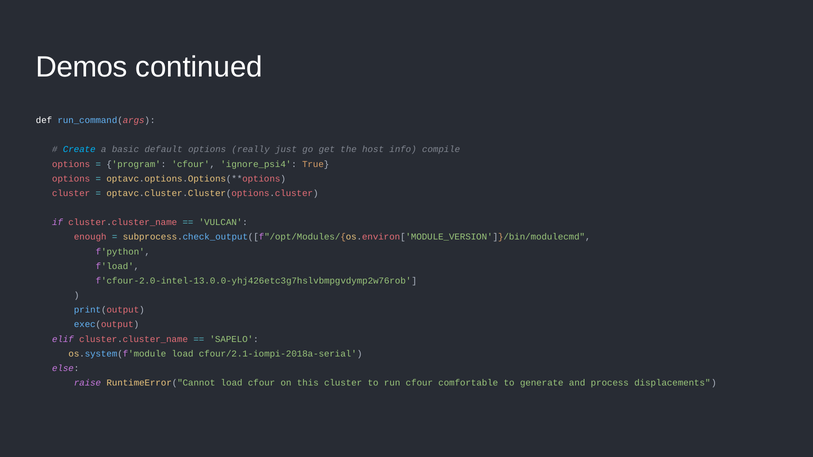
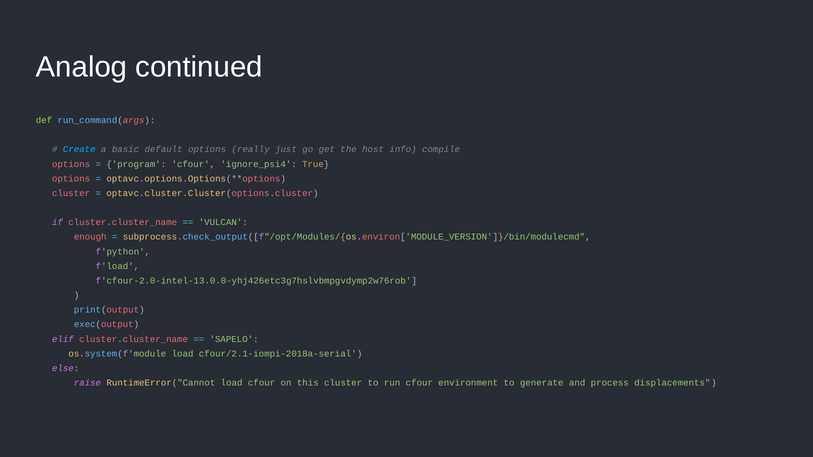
Demos: Demos -> Analog
def colour: white -> light green
comfortable: comfortable -> environment
